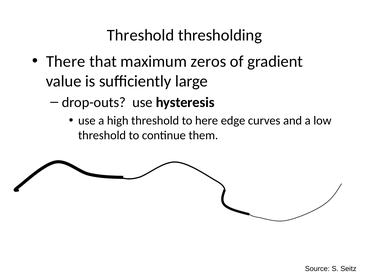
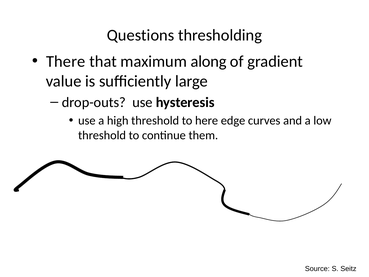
Threshold at (141, 35): Threshold -> Questions
zeros: zeros -> along
